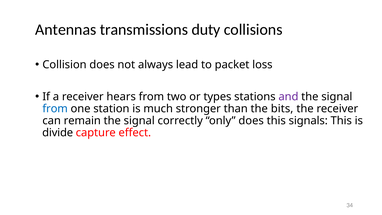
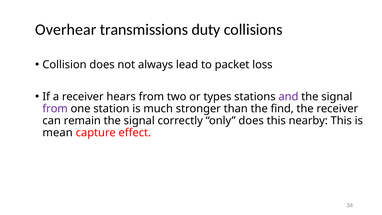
Antennas: Antennas -> Overhear
from at (55, 109) colour: blue -> purple
bits: bits -> find
signals: signals -> nearby
divide: divide -> mean
